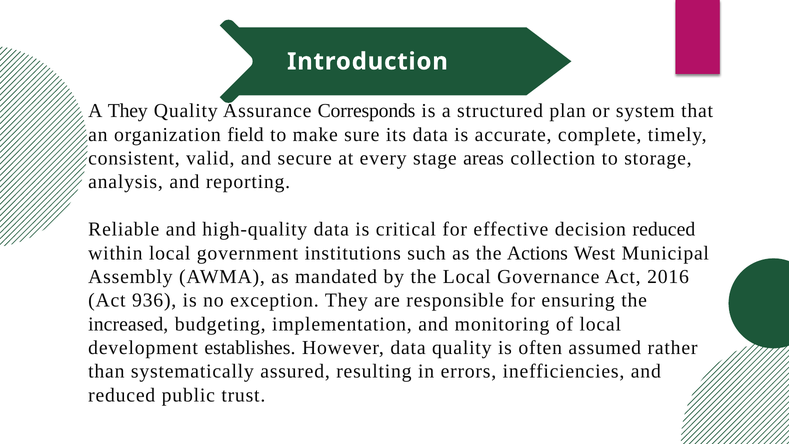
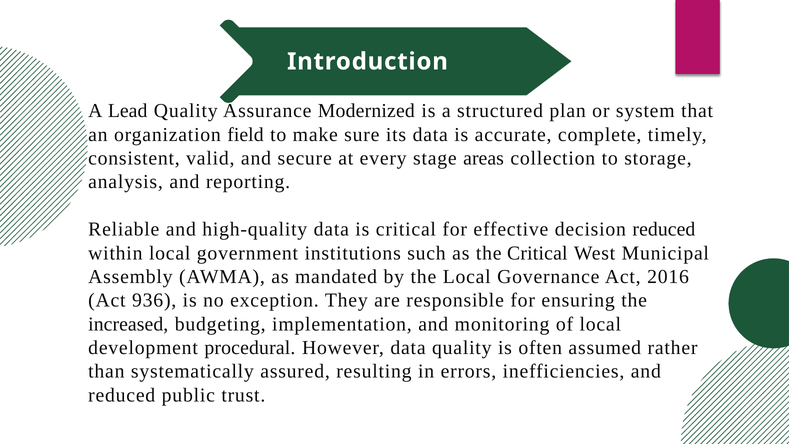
A They: They -> Lead
Corresponds: Corresponds -> Modernized
the Actions: Actions -> Critical
establishes: establishes -> procedural
